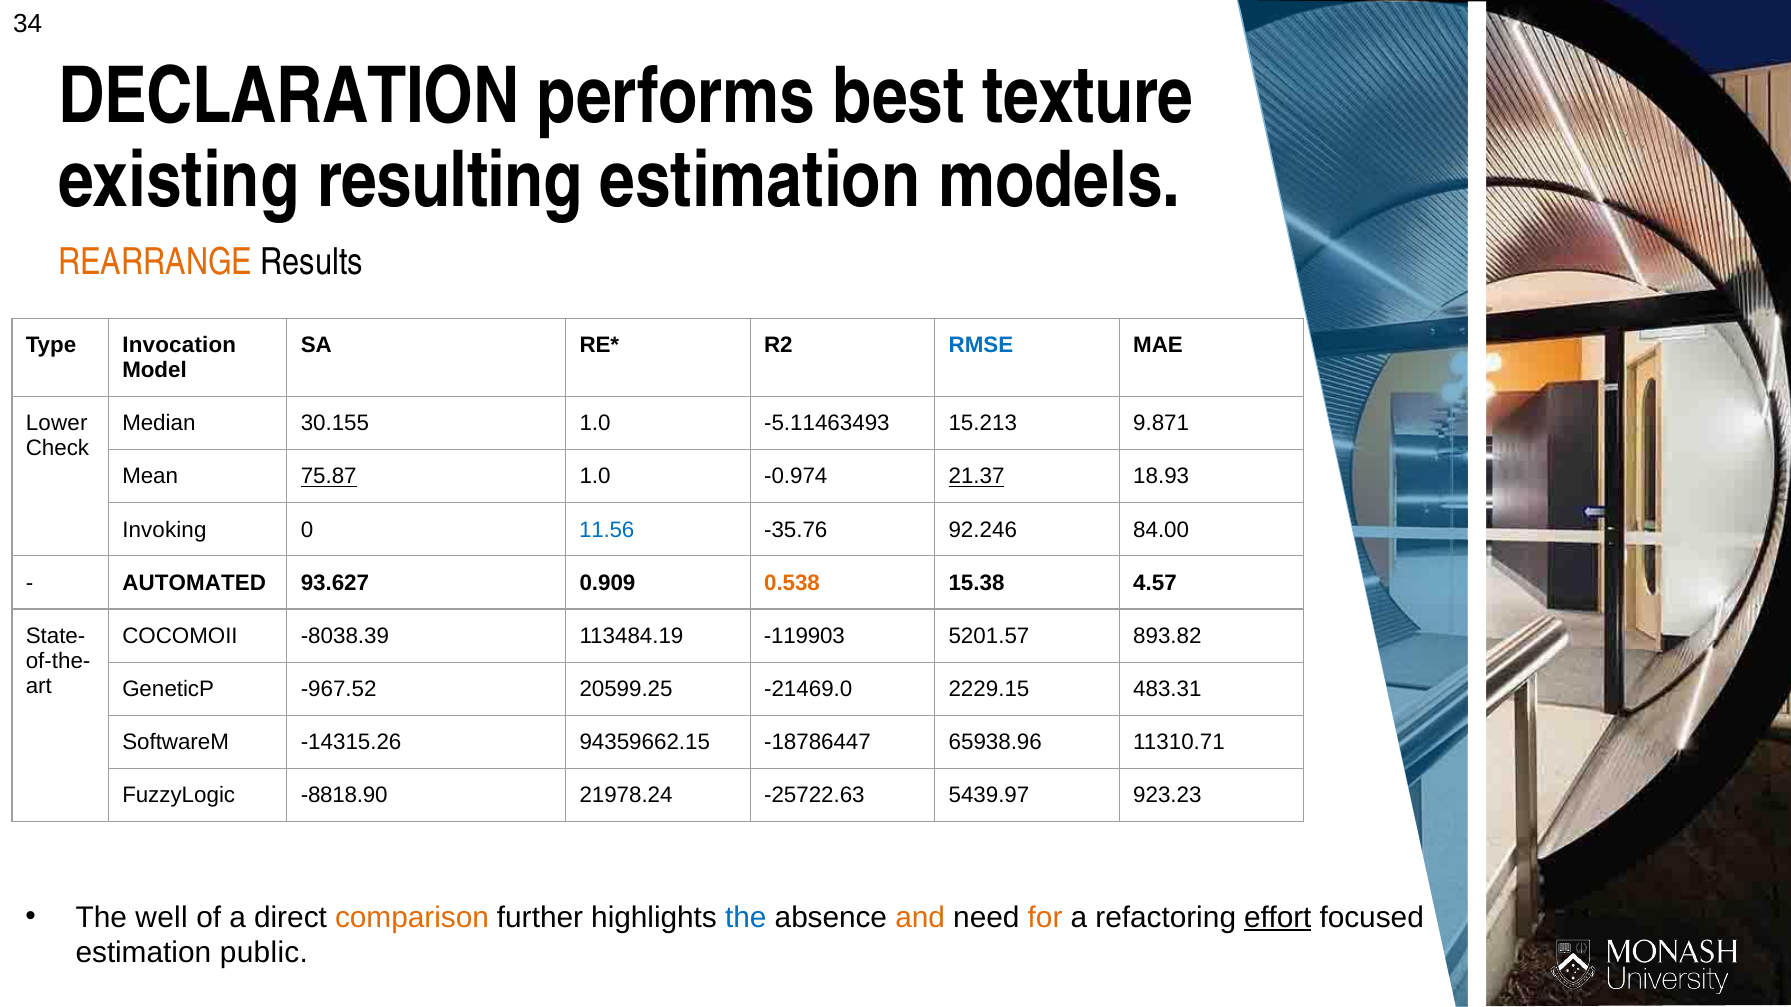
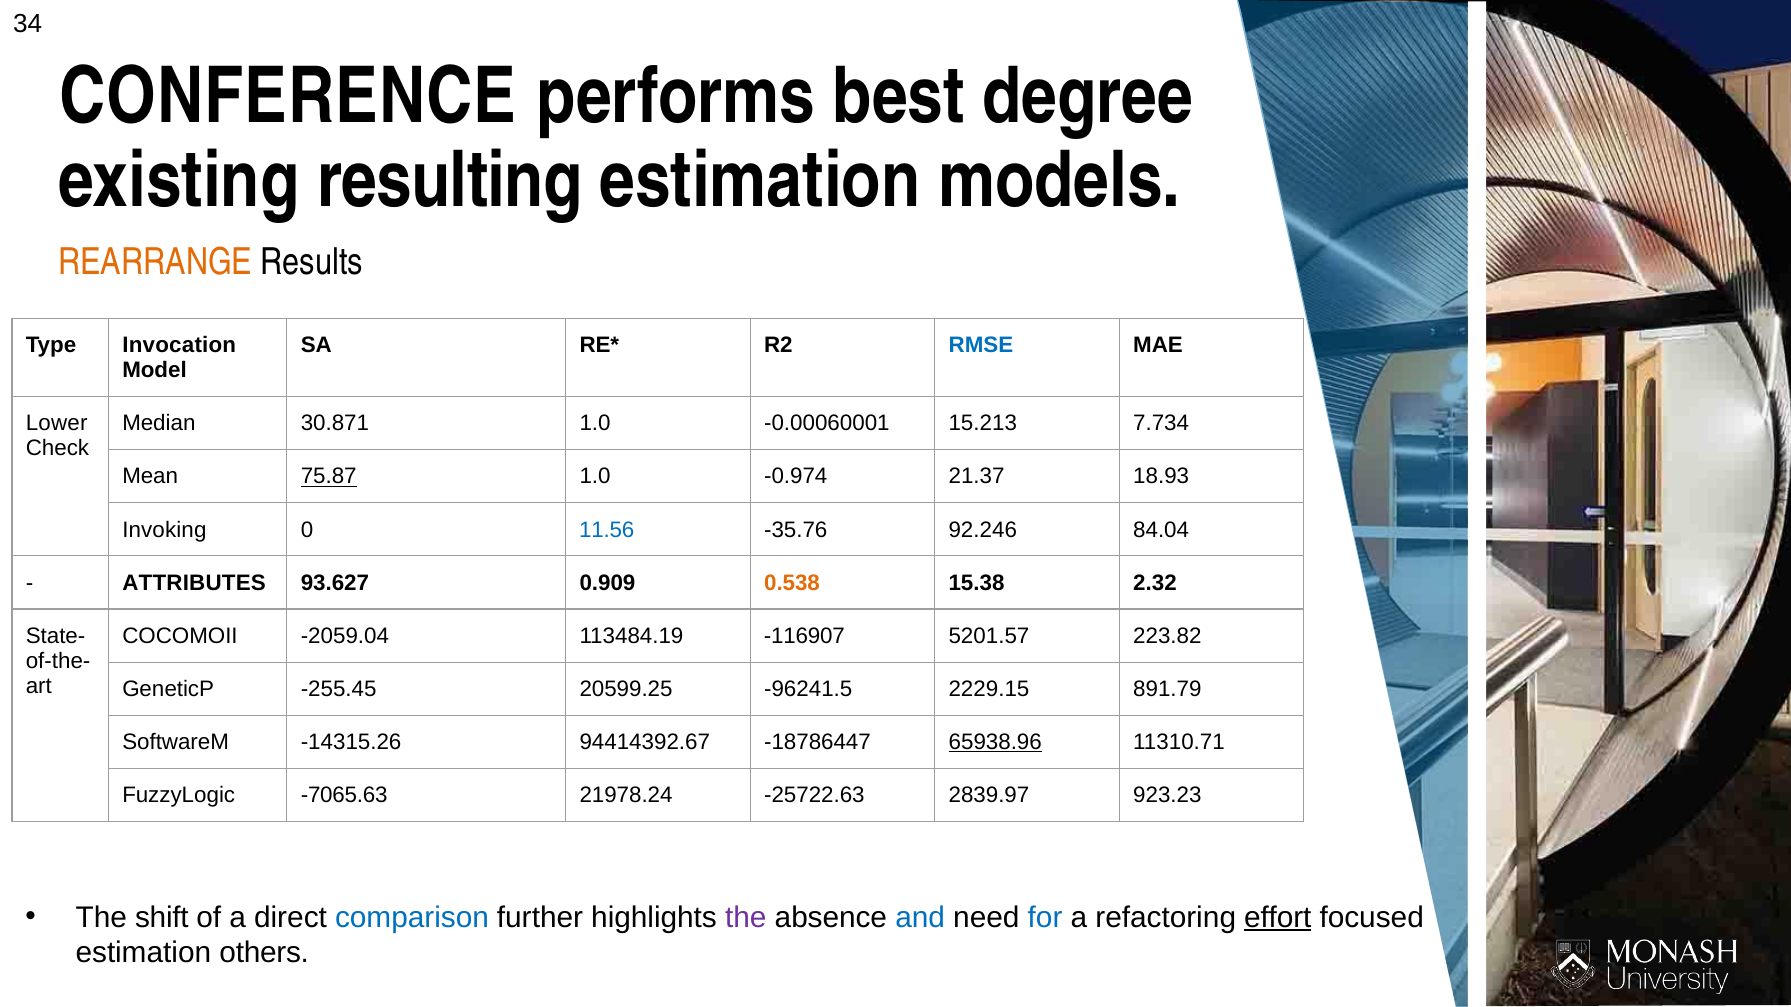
DECLARATION: DECLARATION -> CONFERENCE
texture: texture -> degree
30.155: 30.155 -> 30.871
-5.11463493: -5.11463493 -> -0.00060001
9.871: 9.871 -> 7.734
21.37 underline: present -> none
84.00: 84.00 -> 84.04
AUTOMATED: AUTOMATED -> ATTRIBUTES
4.57: 4.57 -> 2.32
-8038.39: -8038.39 -> -2059.04
-119903: -119903 -> -116907
893.82: 893.82 -> 223.82
-967.52: -967.52 -> -255.45
-21469.0: -21469.0 -> -96241.5
483.31: 483.31 -> 891.79
94359662.15: 94359662.15 -> 94414392.67
65938.96 underline: none -> present
-8818.90: -8818.90 -> -7065.63
5439.97: 5439.97 -> 2839.97
well: well -> shift
comparison colour: orange -> blue
the at (746, 918) colour: blue -> purple
and colour: orange -> blue
for colour: orange -> blue
public: public -> others
